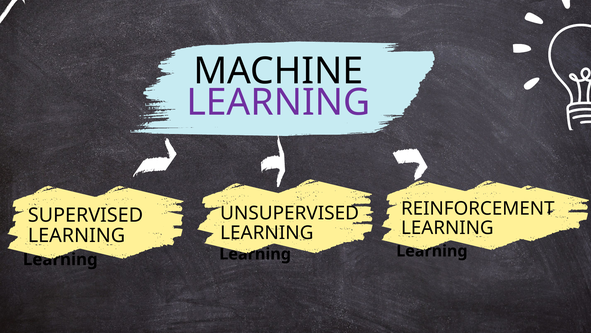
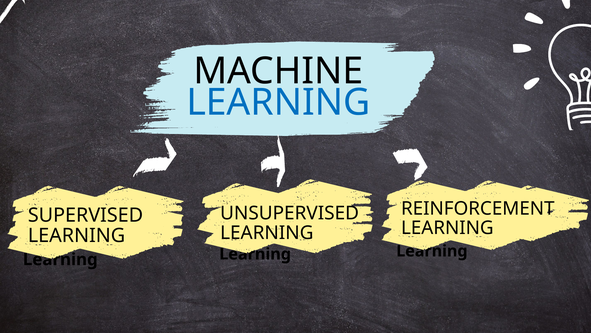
LEARNING at (278, 102) colour: purple -> blue
